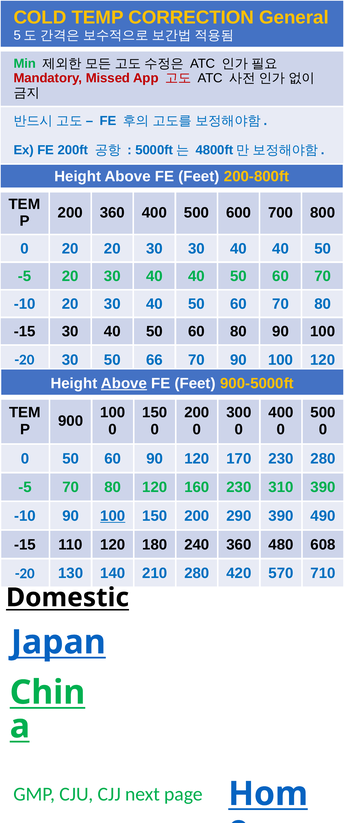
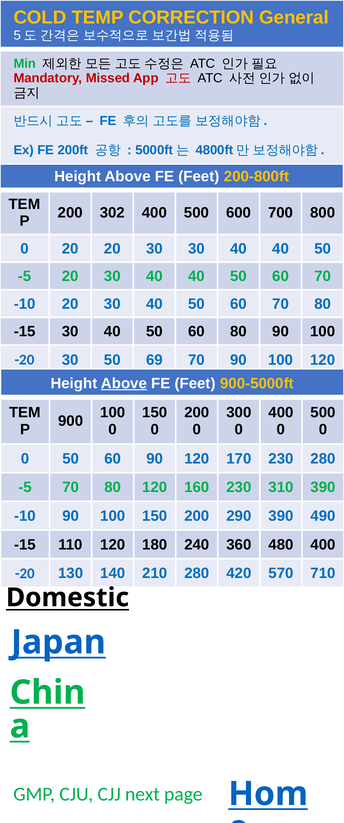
200 360: 360 -> 302
66: 66 -> 69
100 at (113, 516) underline: present -> none
480 608: 608 -> 400
